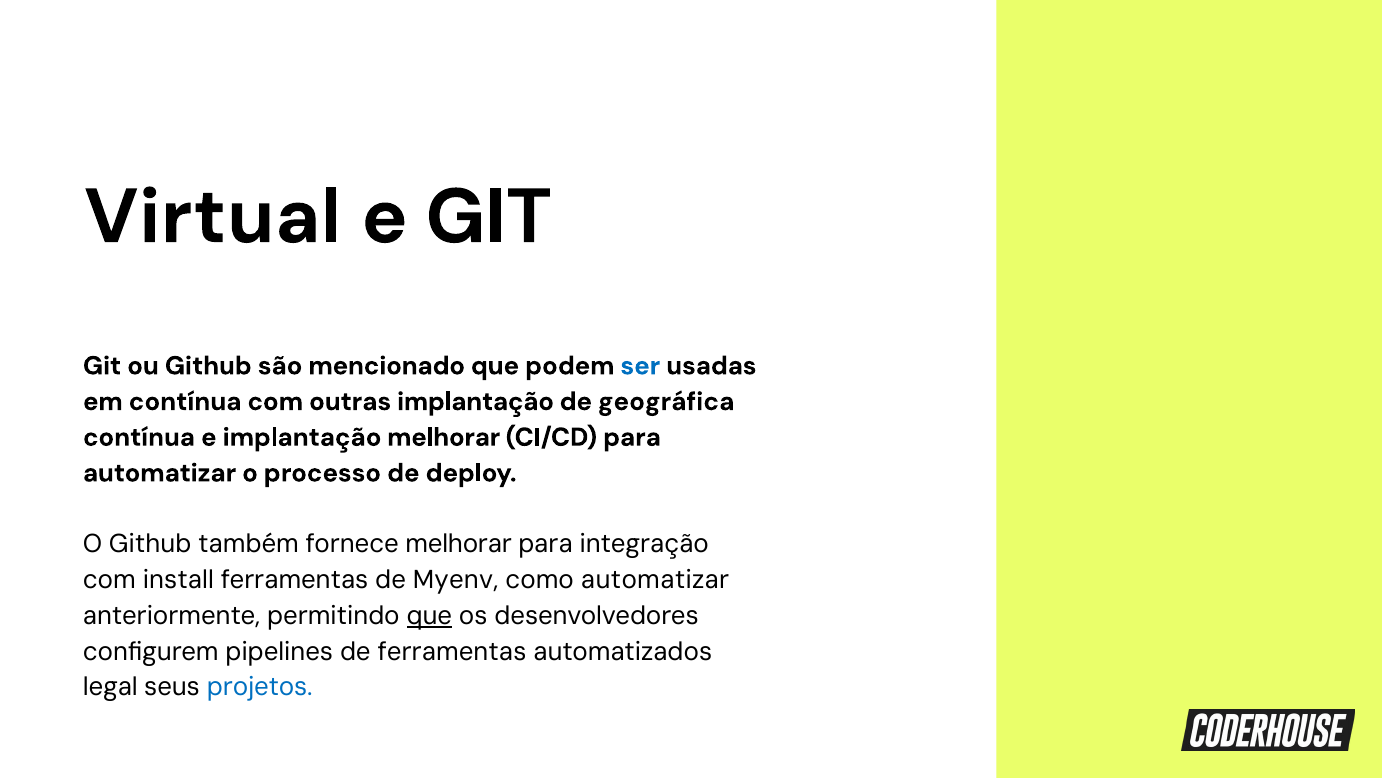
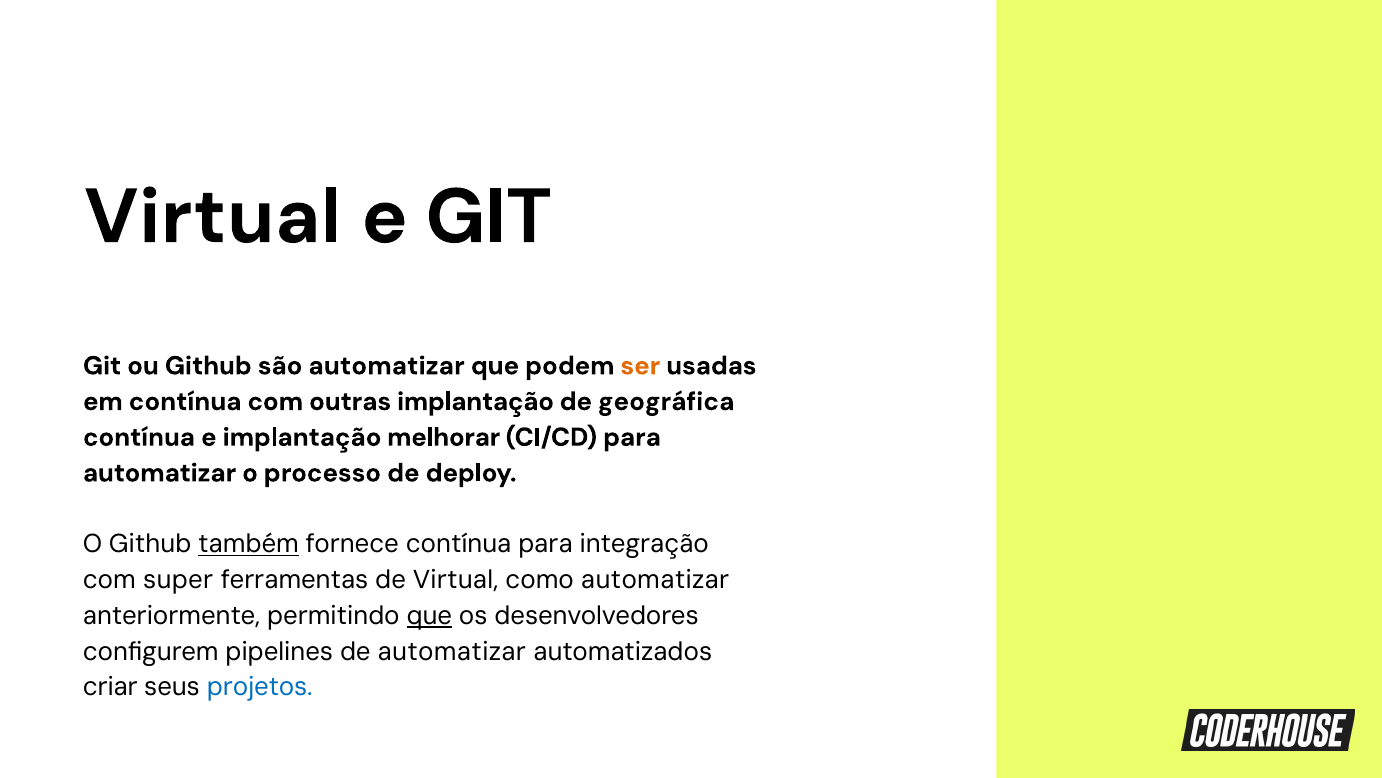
são mencionado: mencionado -> automatizar
ser colour: blue -> orange
também underline: none -> present
fornece melhorar: melhorar -> contínua
install: install -> super
de Myenv: Myenv -> Virtual
de ferramentas: ferramentas -> automatizar
legal: legal -> criar
